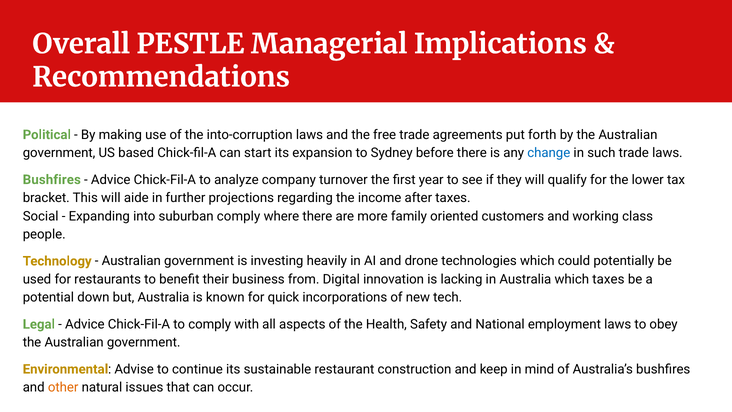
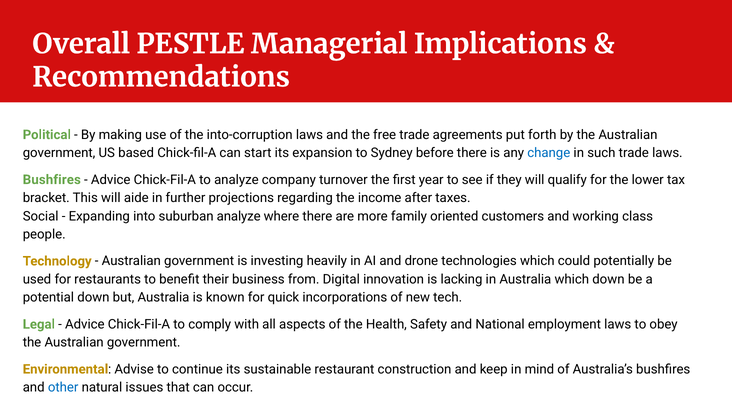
suburban comply: comply -> analyze
which taxes: taxes -> down
other colour: orange -> blue
